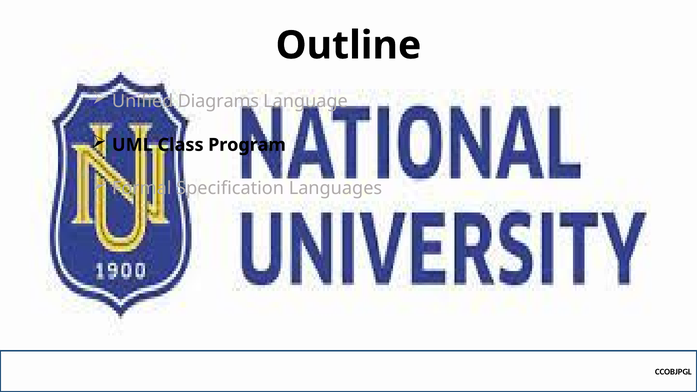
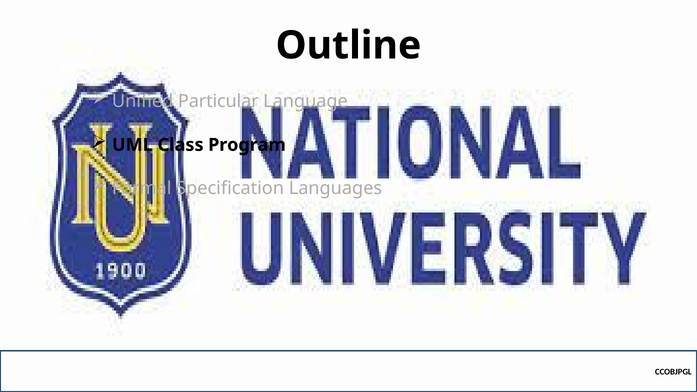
Diagrams: Diagrams -> Particular
